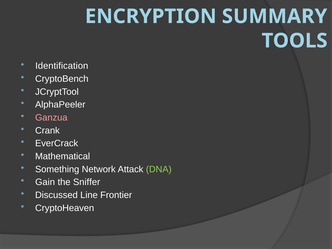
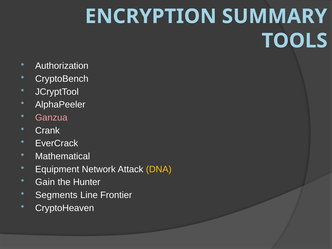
Identification: Identification -> Authorization
Something: Something -> Equipment
DNA colour: light green -> yellow
Sniffer: Sniffer -> Hunter
Discussed: Discussed -> Segments
